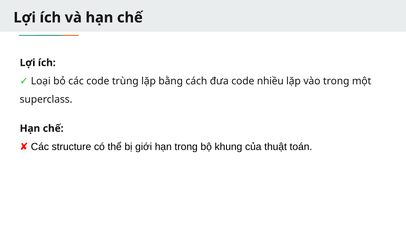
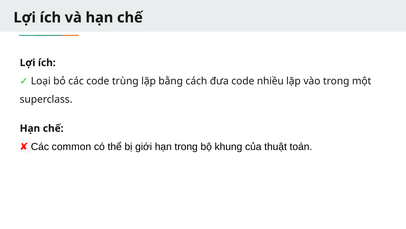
structure: structure -> common
